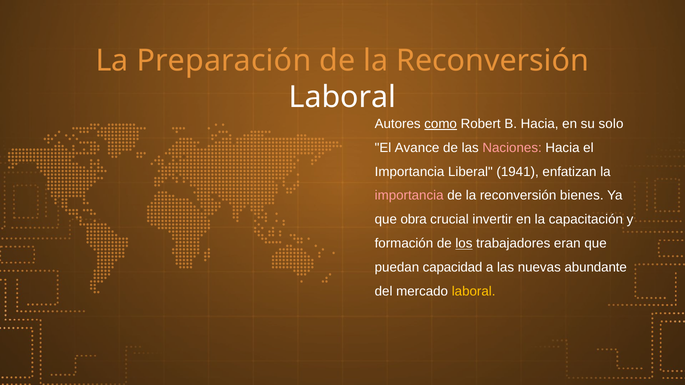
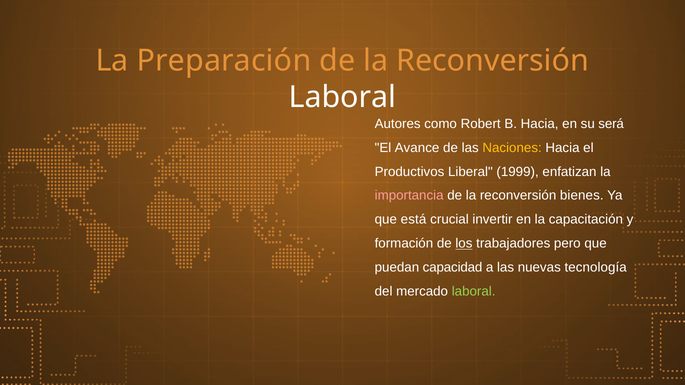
como underline: present -> none
solo: solo -> será
Naciones colour: pink -> yellow
Importancia at (410, 172): Importancia -> Productivos
1941: 1941 -> 1999
obra: obra -> está
eran: eran -> pero
abundante: abundante -> tecnología
laboral at (474, 292) colour: yellow -> light green
